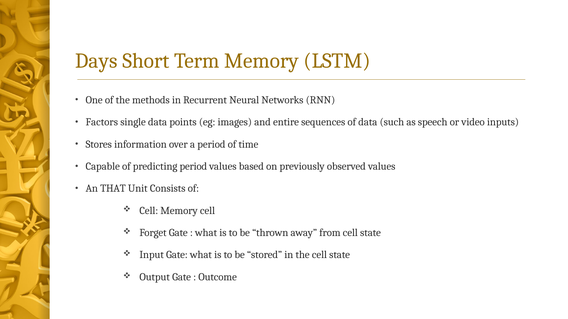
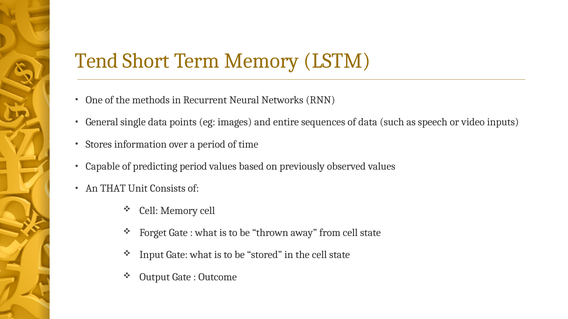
Days: Days -> Tend
Factors: Factors -> General
